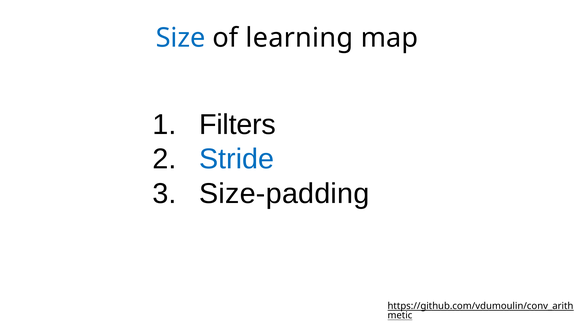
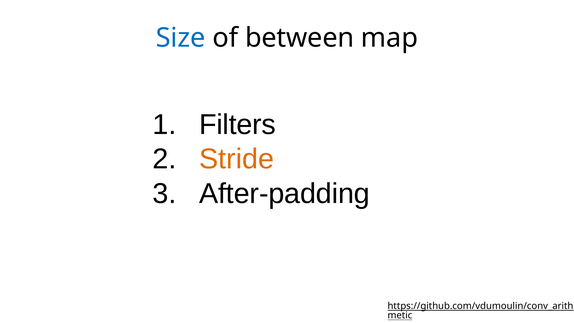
learning: learning -> between
Stride colour: blue -> orange
Size-padding: Size-padding -> After-padding
